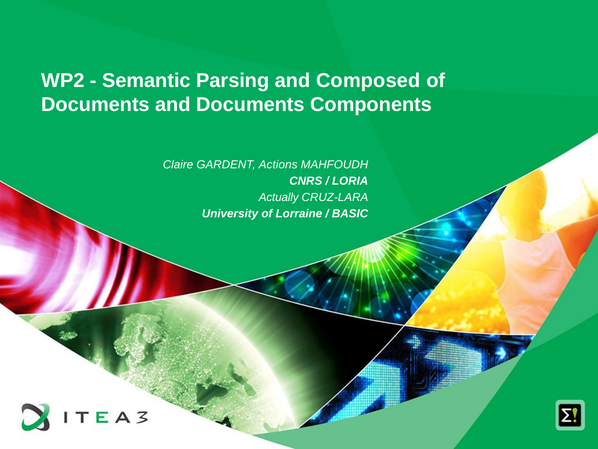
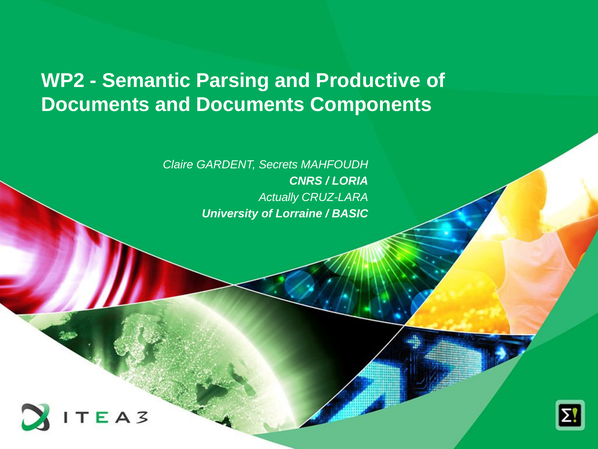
Composed: Composed -> Productive
Actions: Actions -> Secrets
